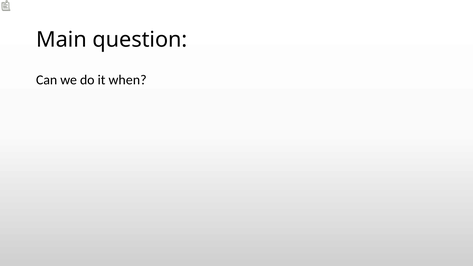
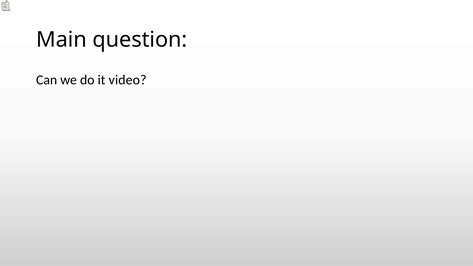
when: when -> video
